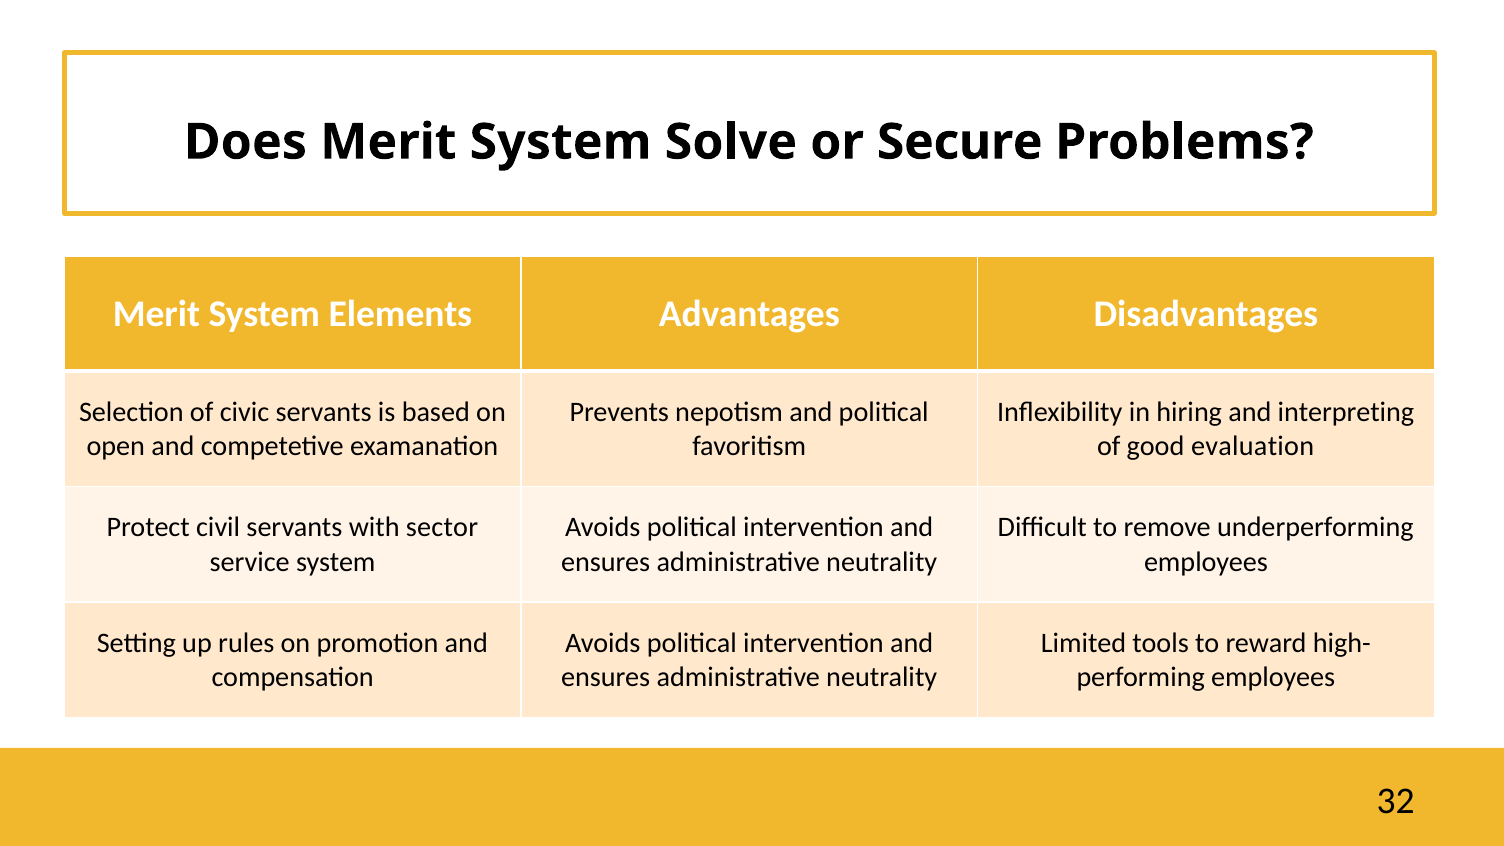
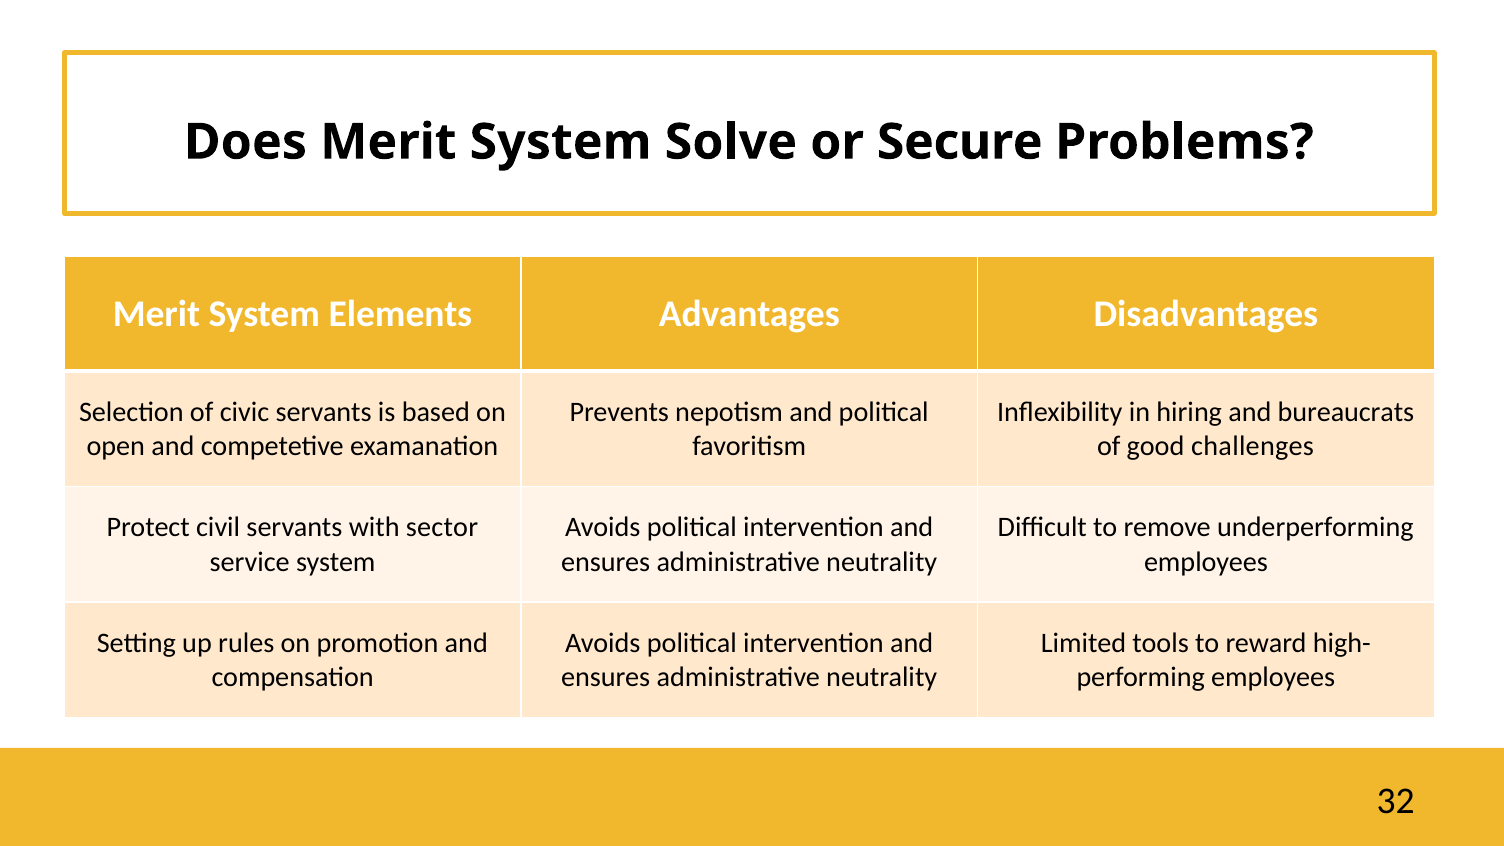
interpreting: interpreting -> bureaucrats
evaluation: evaluation -> challenges
